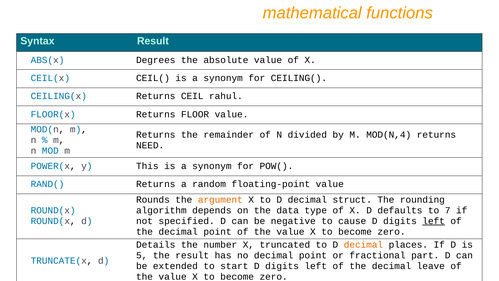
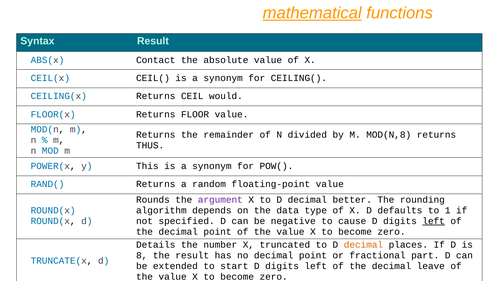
mathematical underline: none -> present
Degrees: Degrees -> Contact
rahul: rahul -> would
MOD(N,4: MOD(N,4 -> MOD(N,8
NEED: NEED -> THUS
argument colour: orange -> purple
struct: struct -> better
7: 7 -> 1
5: 5 -> 8
